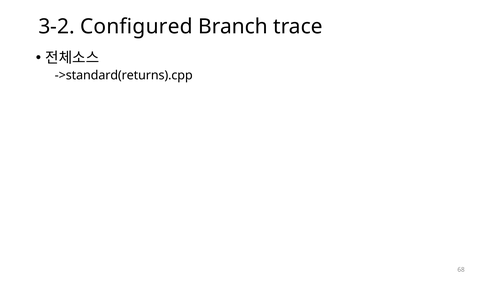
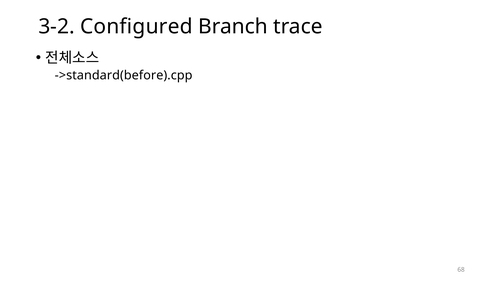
->standard(returns).cpp: ->standard(returns).cpp -> ->standard(before).cpp
